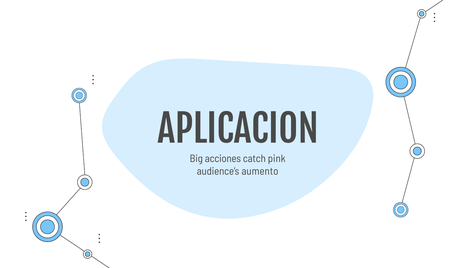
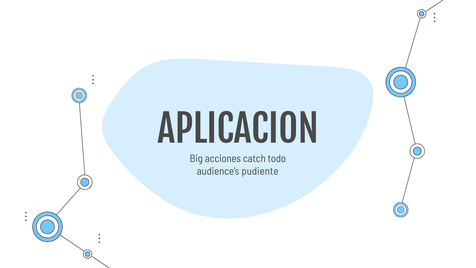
pink: pink -> todo
aumento: aumento -> pudiente
